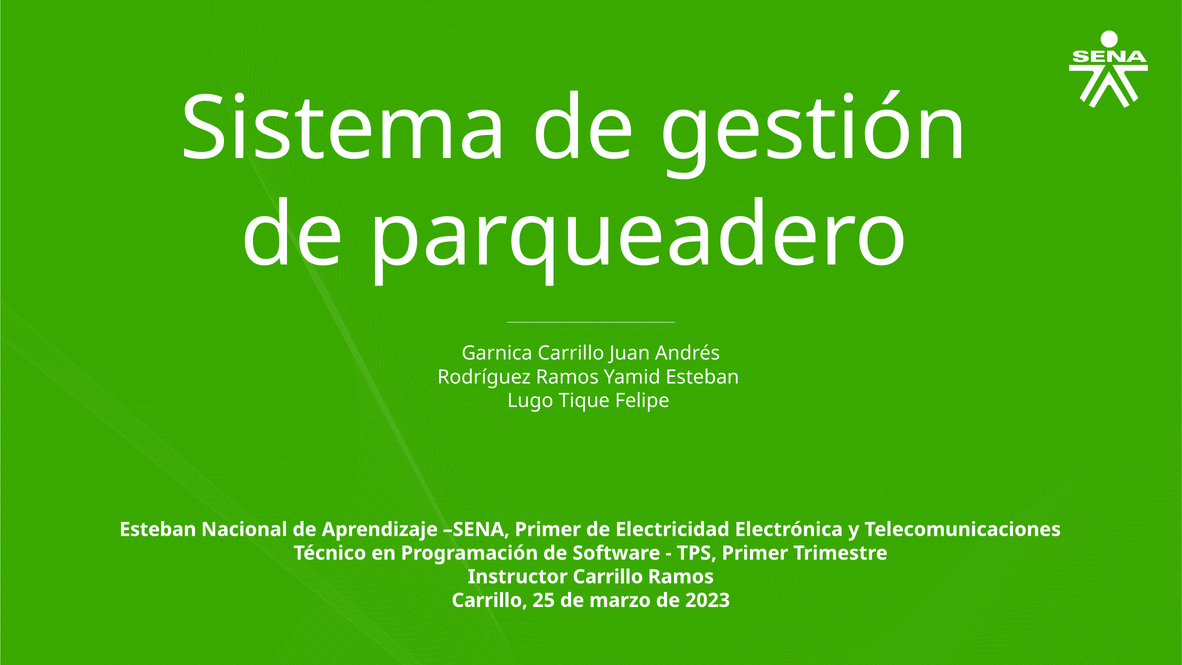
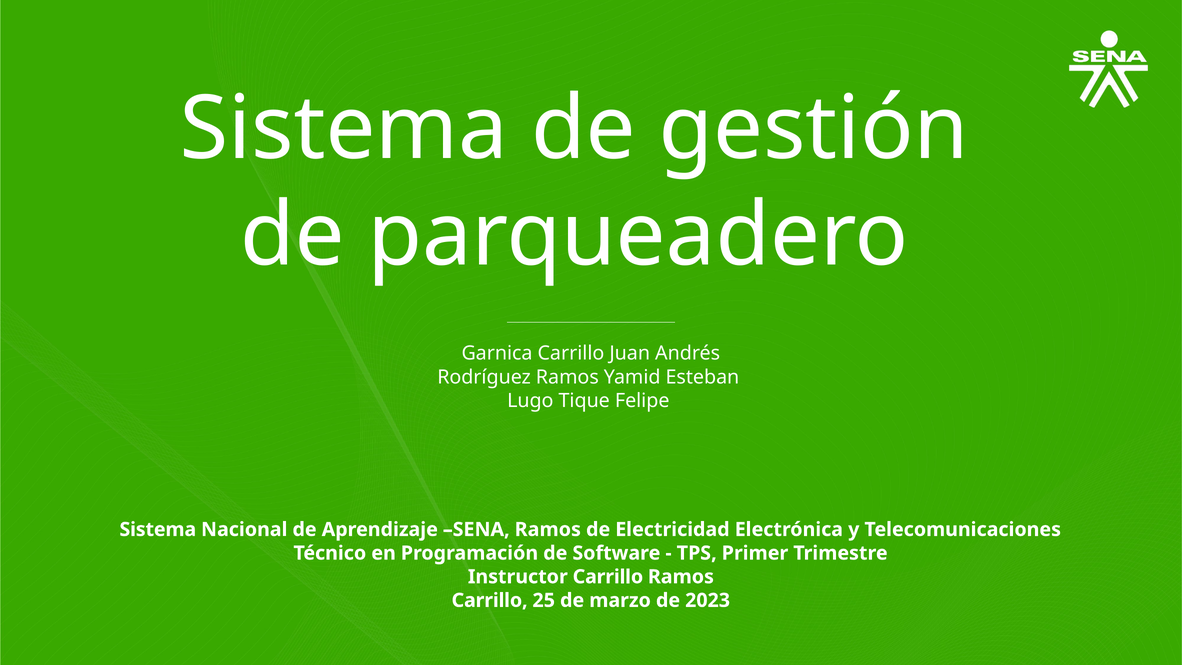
Esteban at (158, 529): Esteban -> Sistema
SENA Primer: Primer -> Ramos
